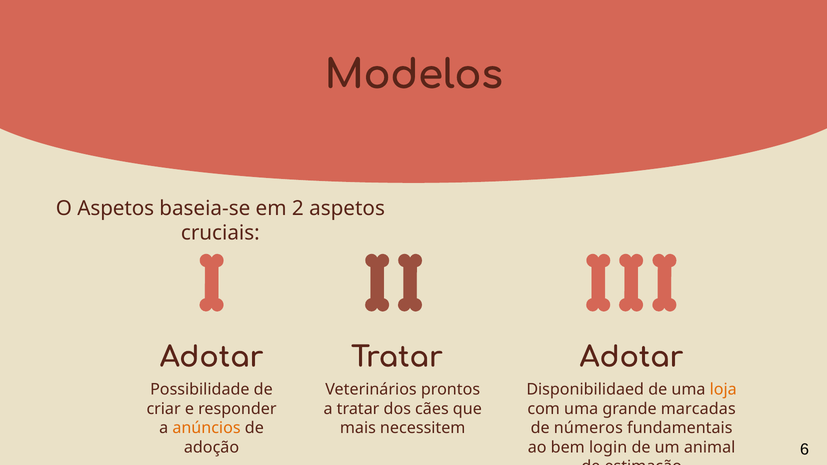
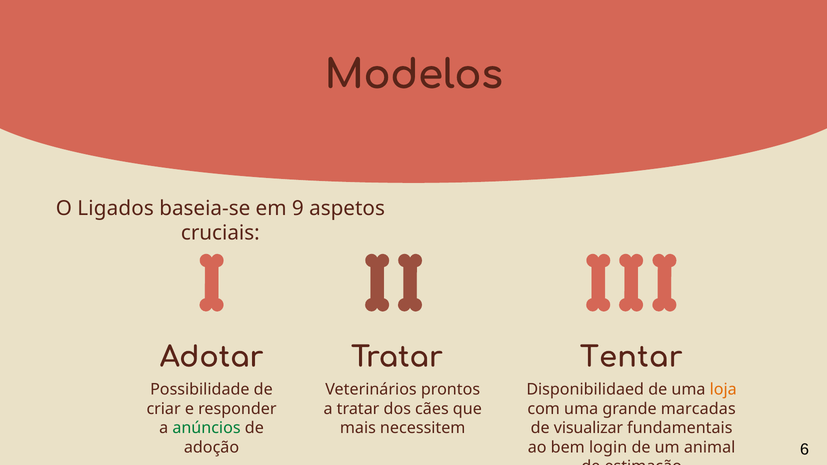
O Aspetos: Aspetos -> Ligados
2: 2 -> 9
Adotar at (631, 357): Adotar -> Tentar
anúncios colour: orange -> green
números: números -> visualizar
